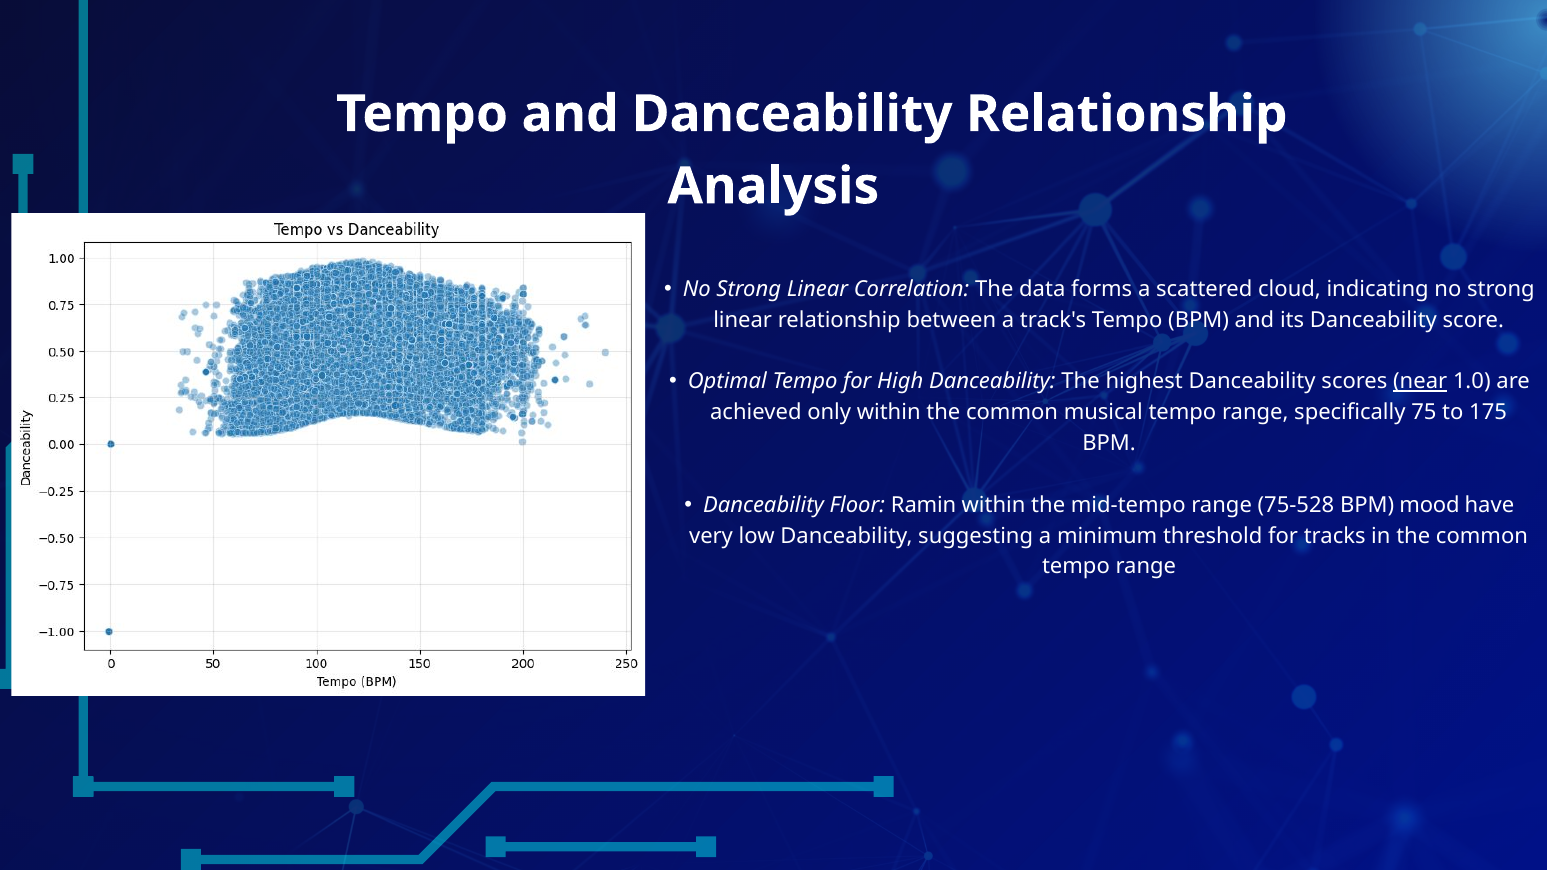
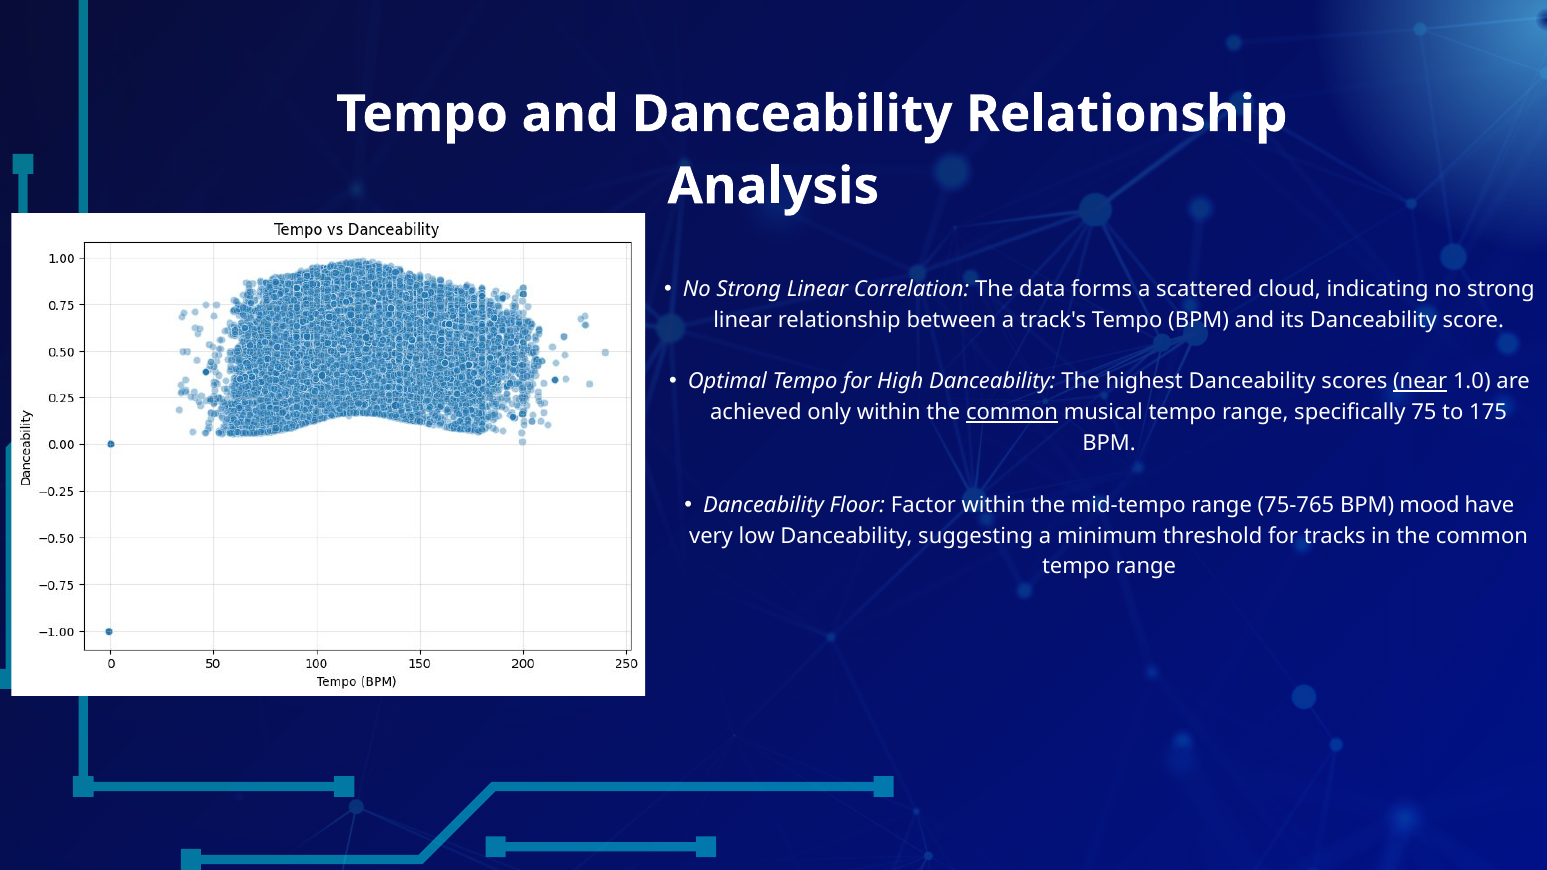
common at (1012, 413) underline: none -> present
Ramin: Ramin -> Factor
75-528: 75-528 -> 75-765
